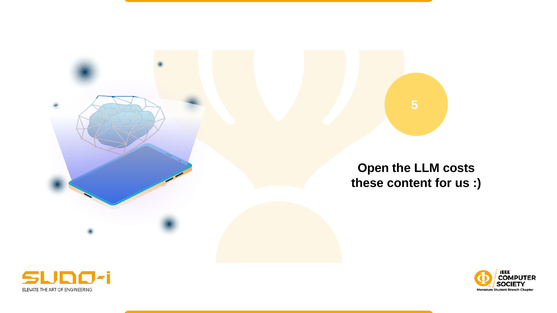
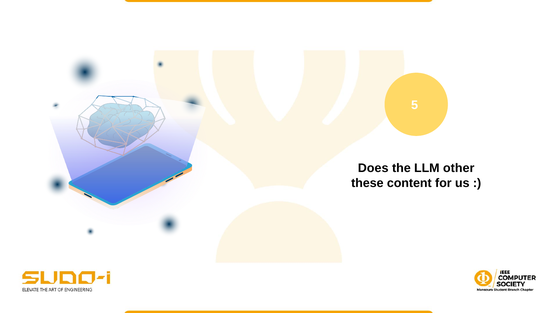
Open: Open -> Does
costs: costs -> other
